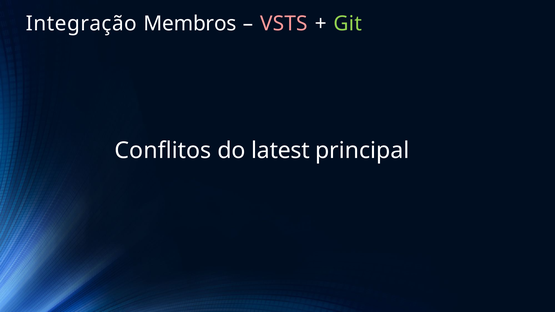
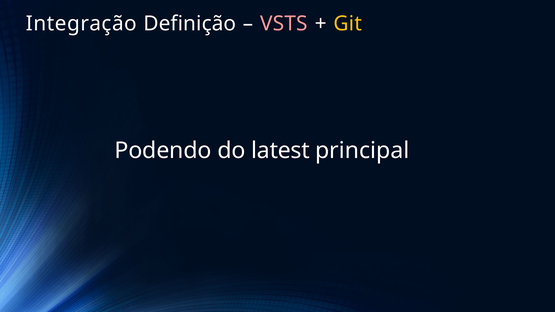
Membros: Membros -> Definição
Git colour: light green -> yellow
Conflitos: Conflitos -> Podendo
